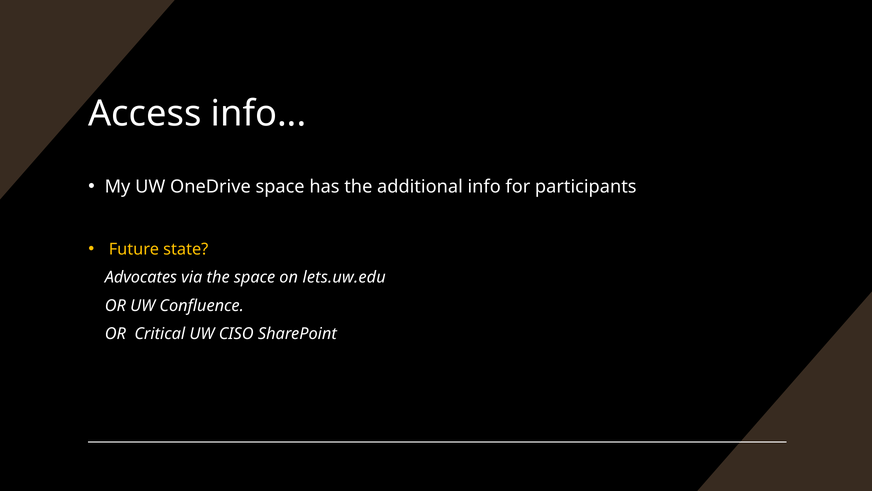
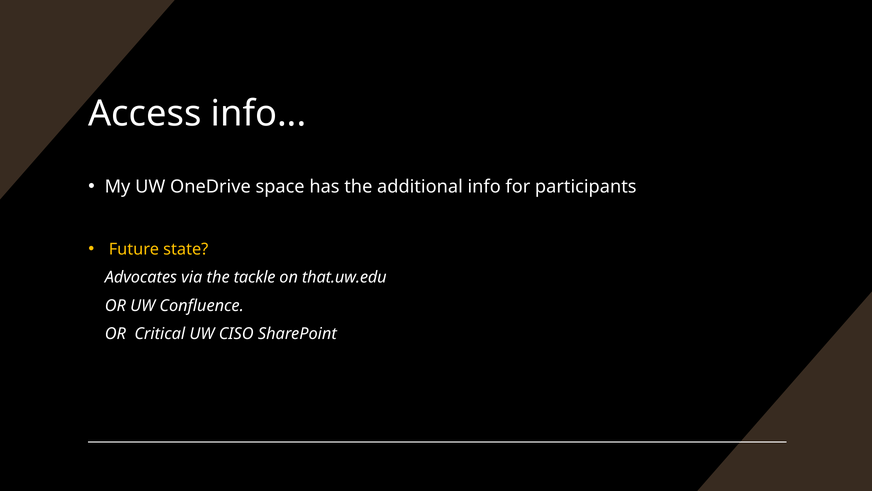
the space: space -> tackle
lets.uw.edu: lets.uw.edu -> that.uw.edu
